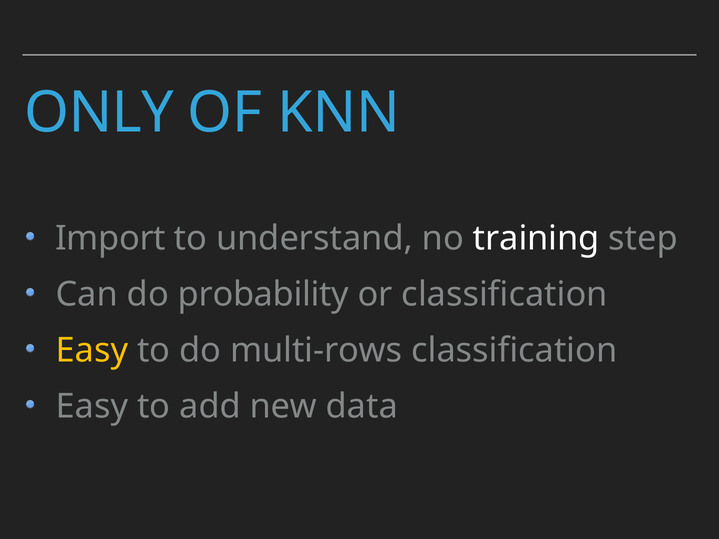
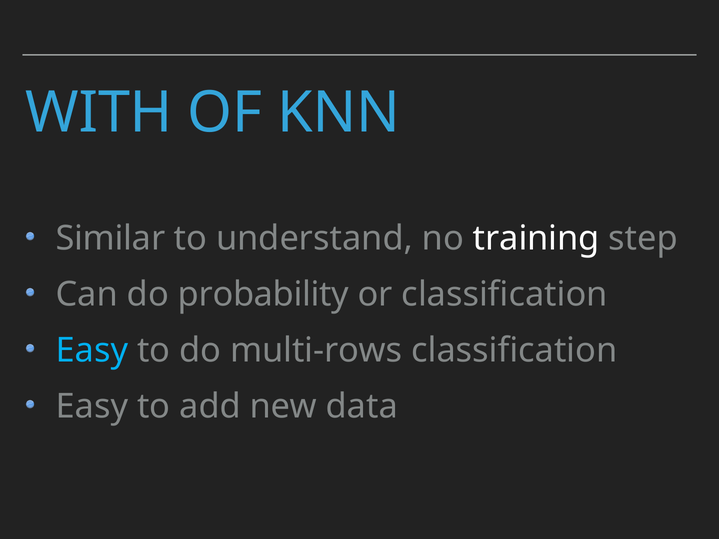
ONLY: ONLY -> WITH
Import: Import -> Similar
Easy at (92, 350) colour: yellow -> light blue
